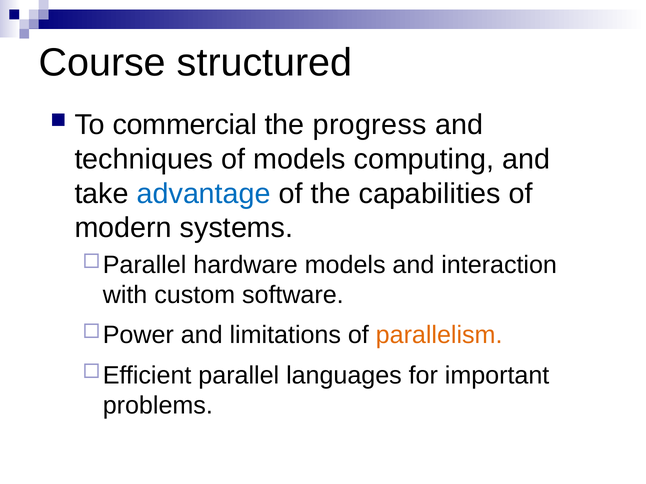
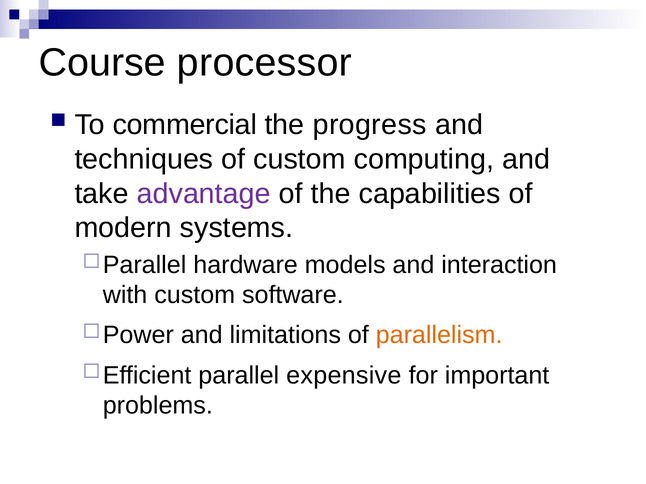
structured: structured -> processor
of models: models -> custom
advantage colour: blue -> purple
languages: languages -> expensive
